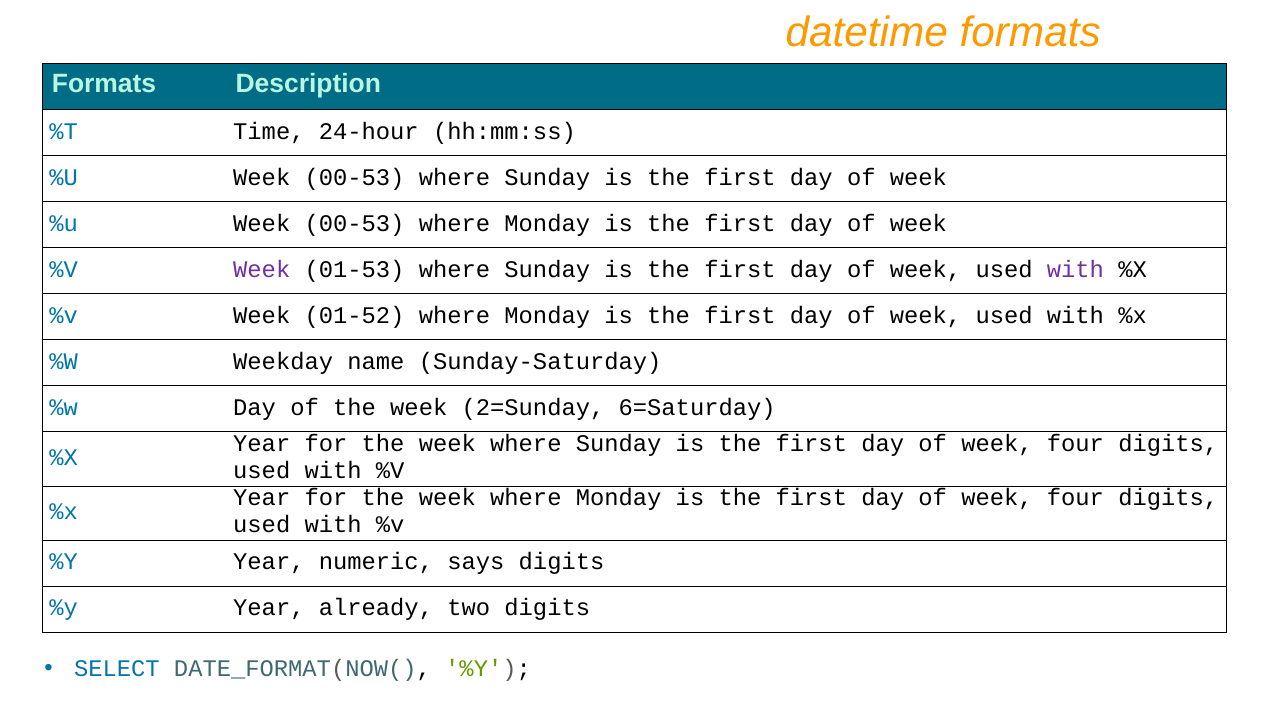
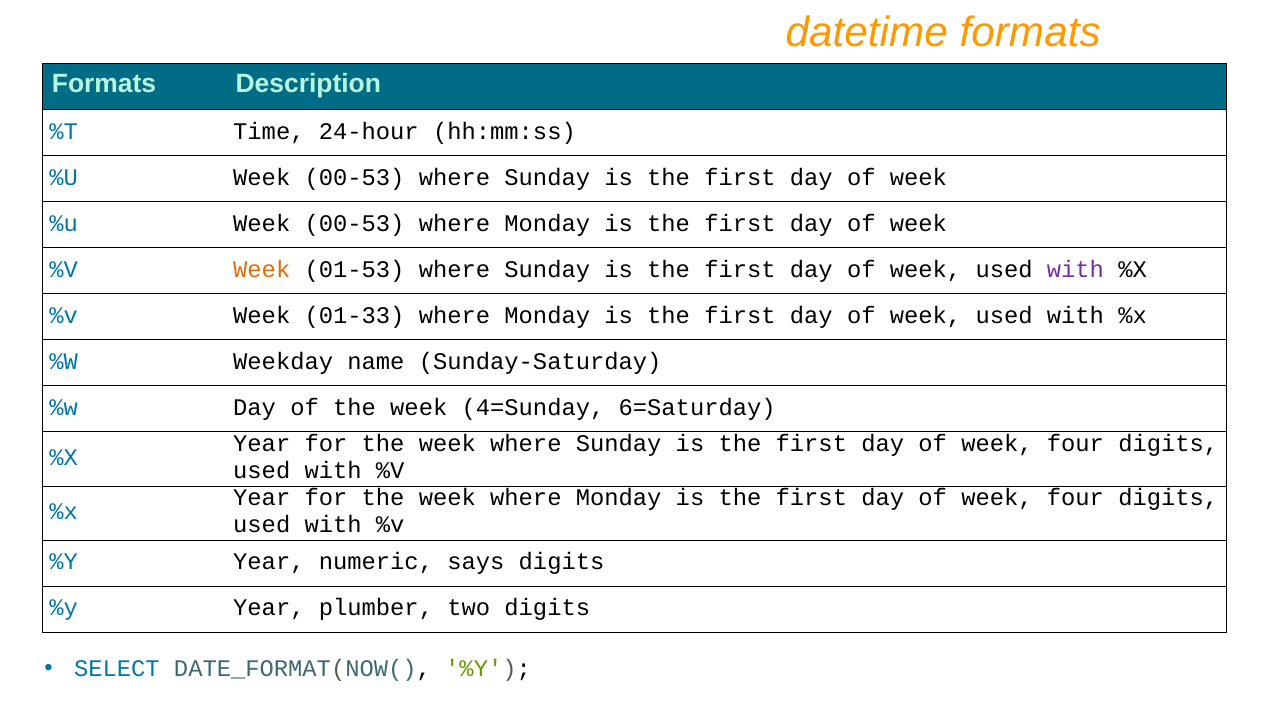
Week at (262, 269) colour: purple -> orange
01-52: 01-52 -> 01-33
2=Sunday: 2=Sunday -> 4=Sunday
already: already -> plumber
